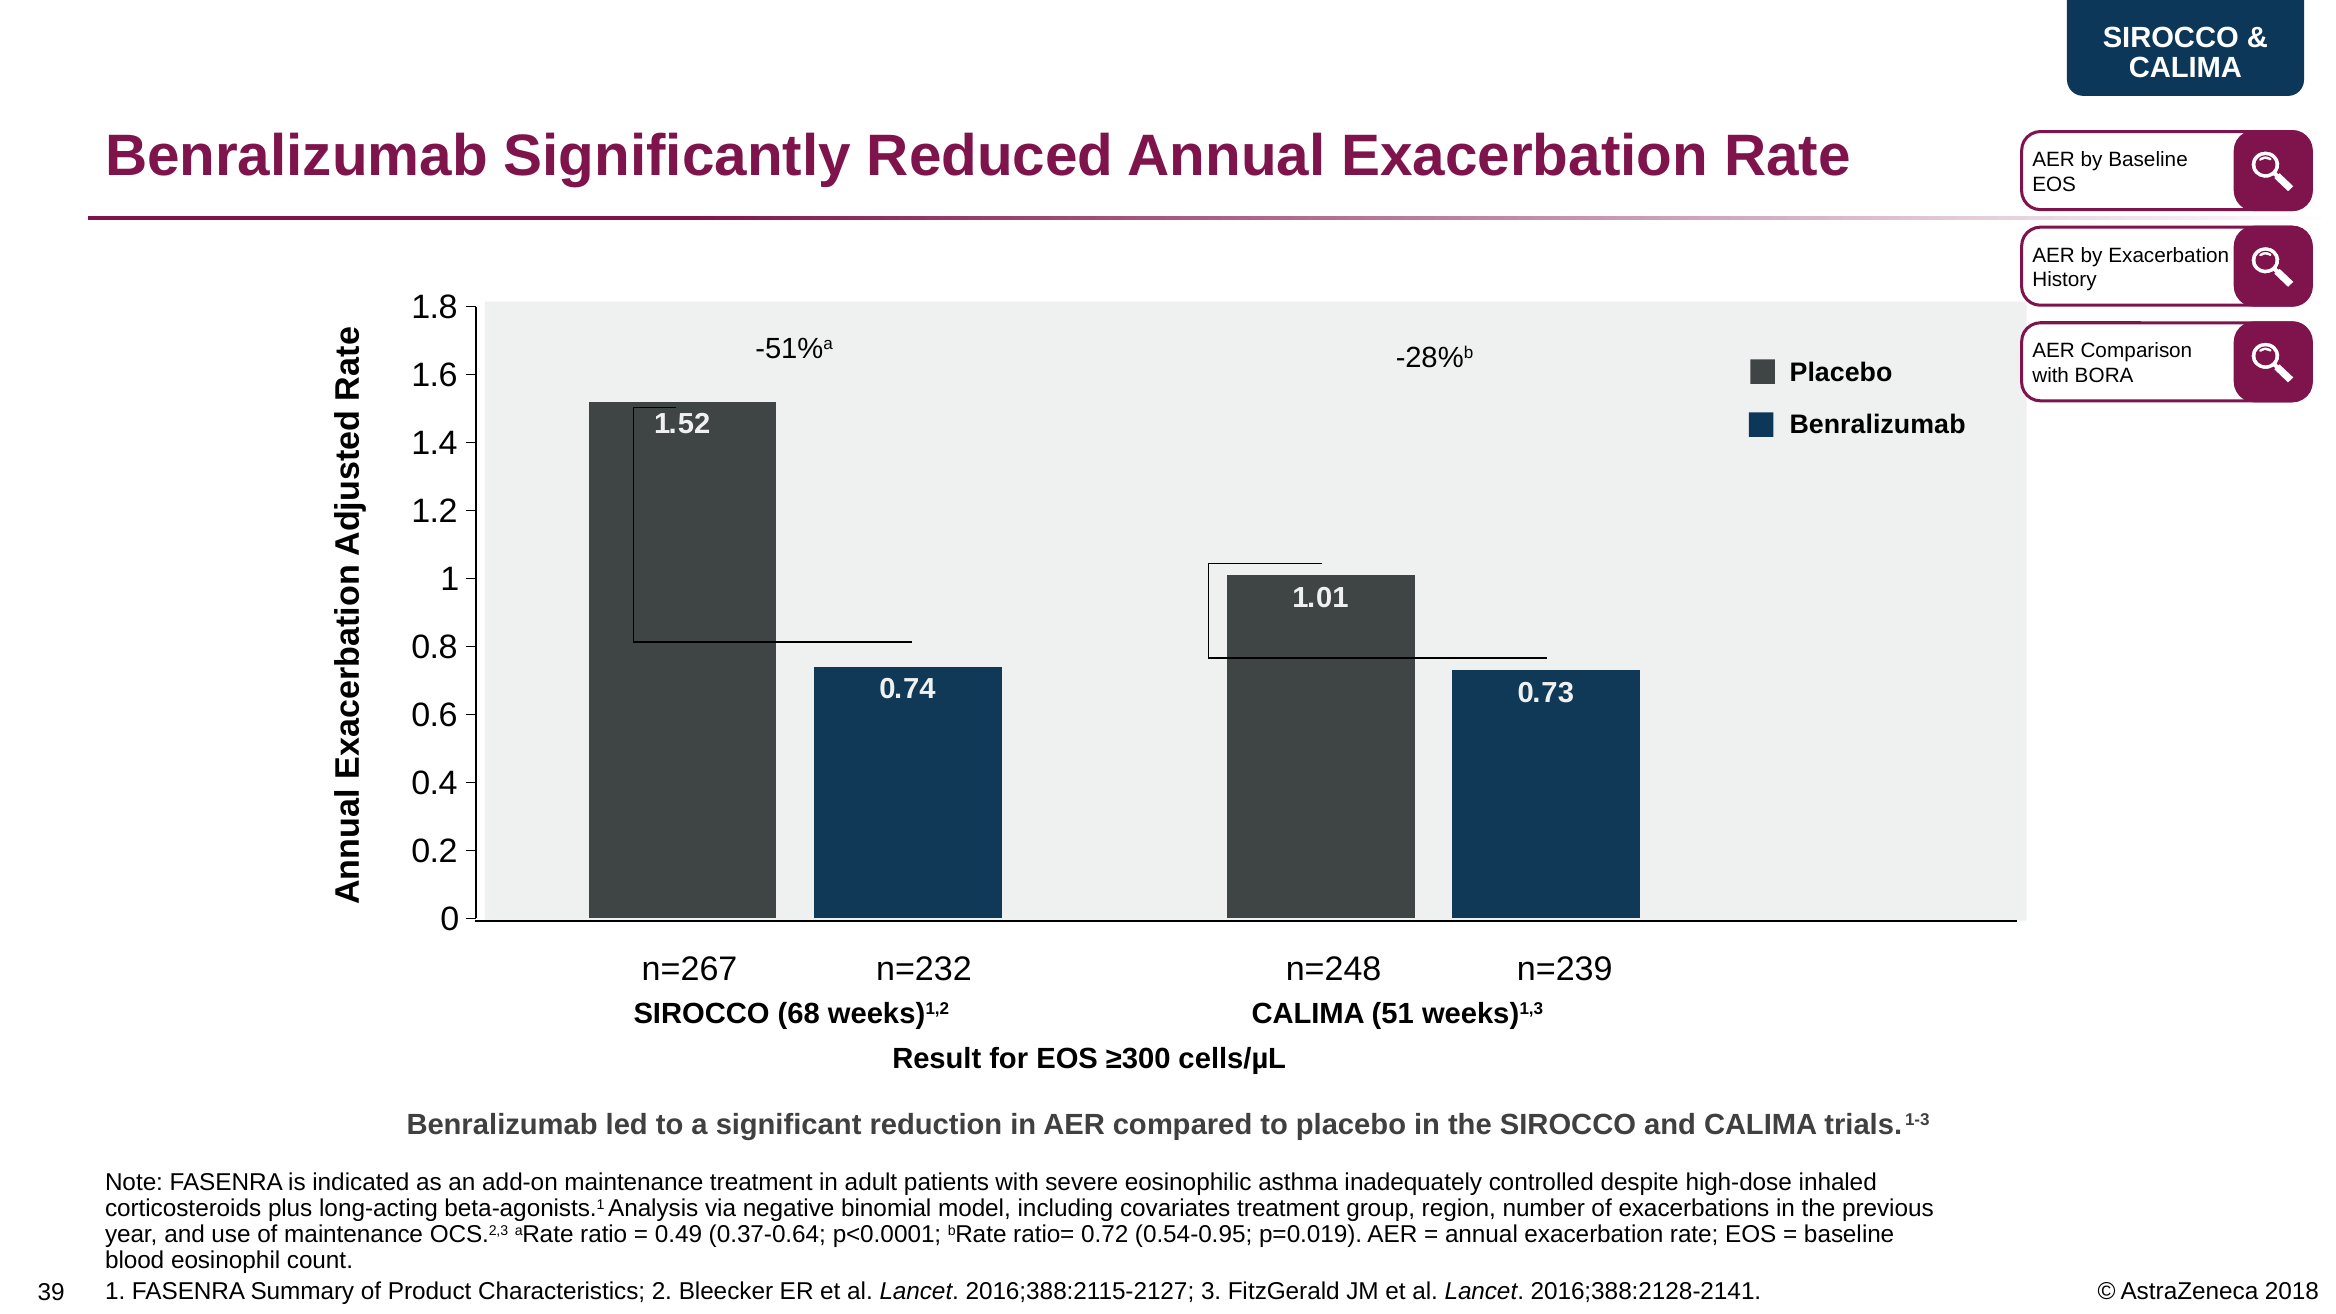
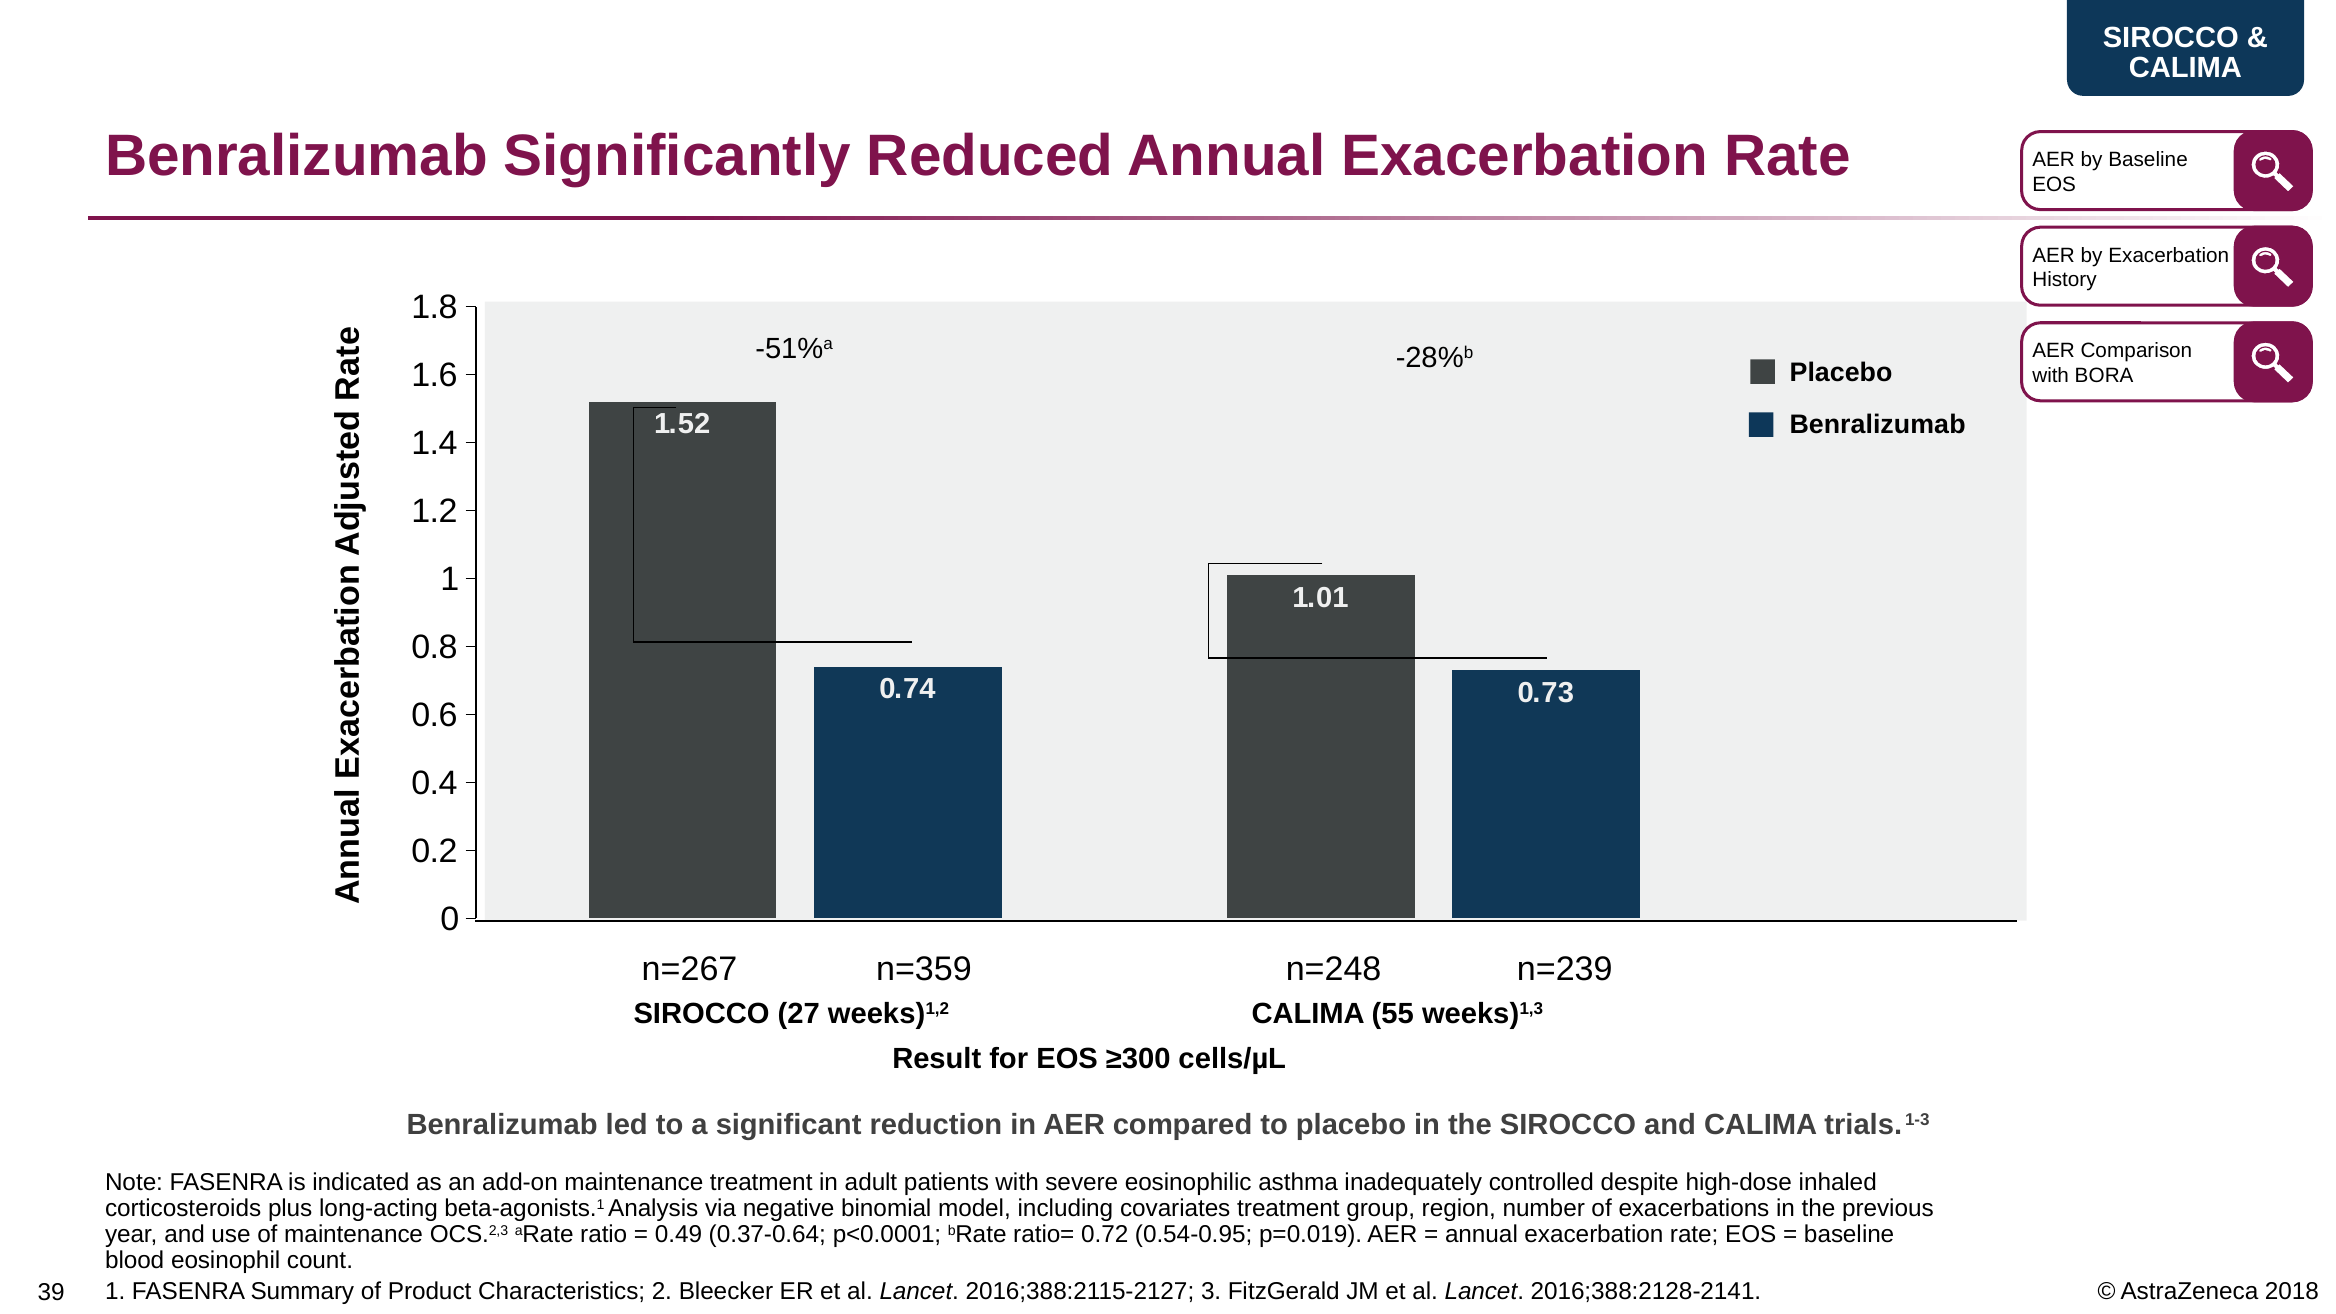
n=232: n=232 -> n=359
68: 68 -> 27
51: 51 -> 55
